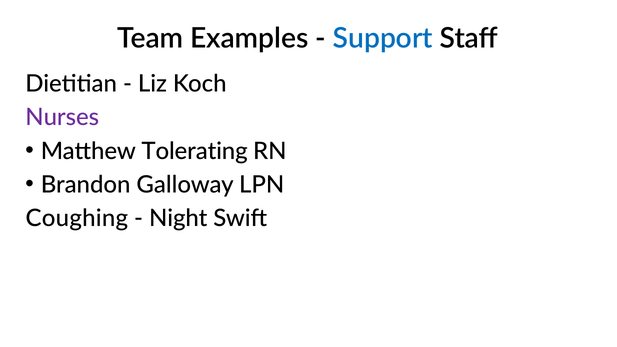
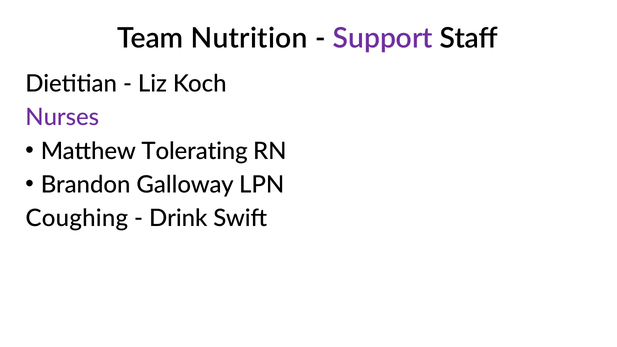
Examples: Examples -> Nutrition
Support colour: blue -> purple
Night: Night -> Drink
